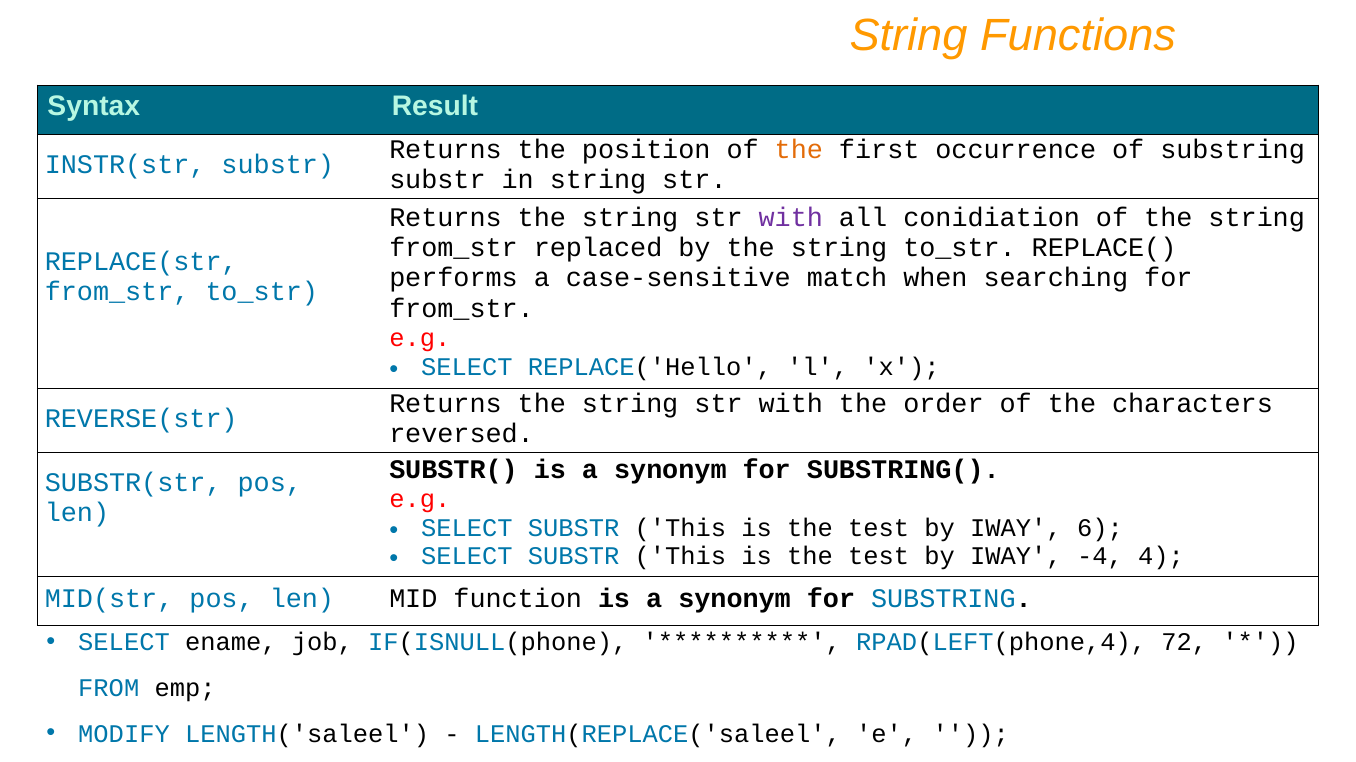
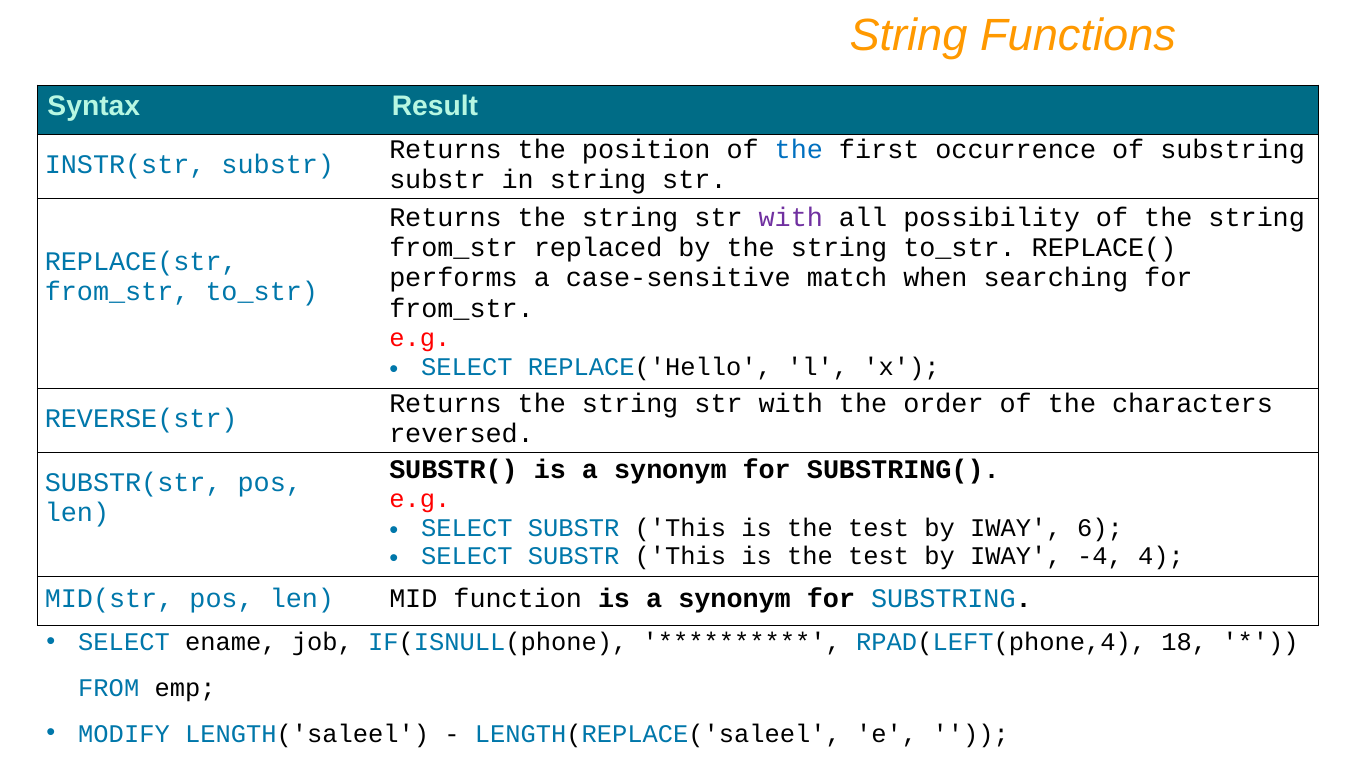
the at (799, 150) colour: orange -> blue
conidiation: conidiation -> possibility
72: 72 -> 18
